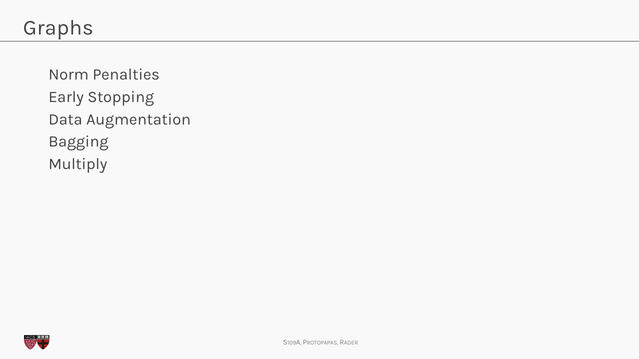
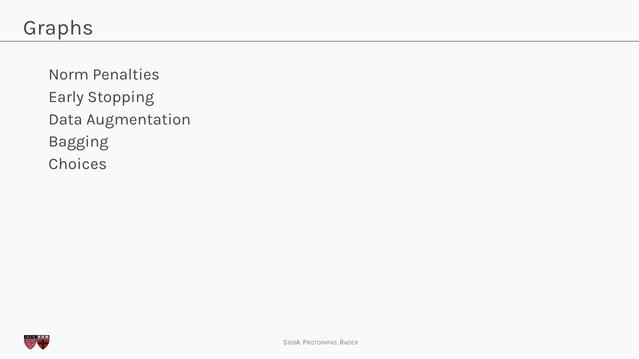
Multiply: Multiply -> Choices
